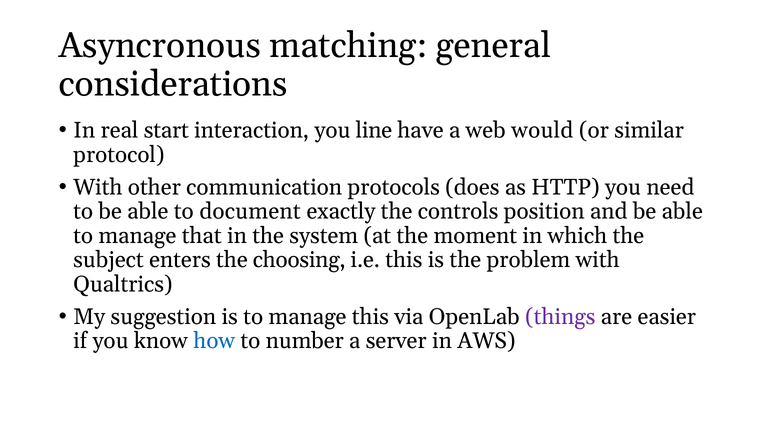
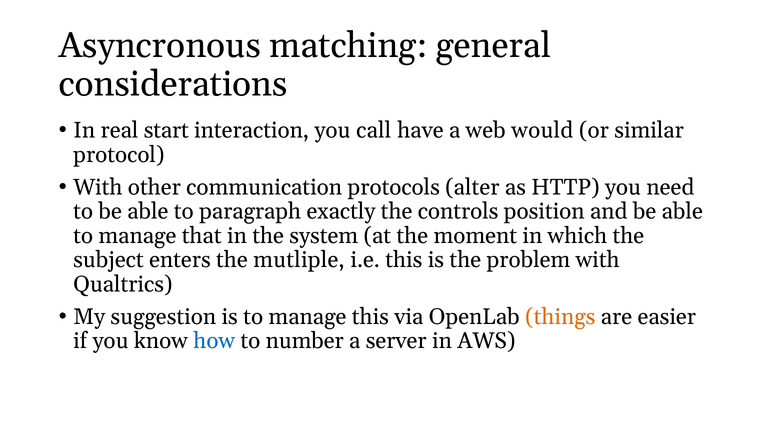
line: line -> call
does: does -> alter
document: document -> paragraph
choosing: choosing -> mutliple
things colour: purple -> orange
